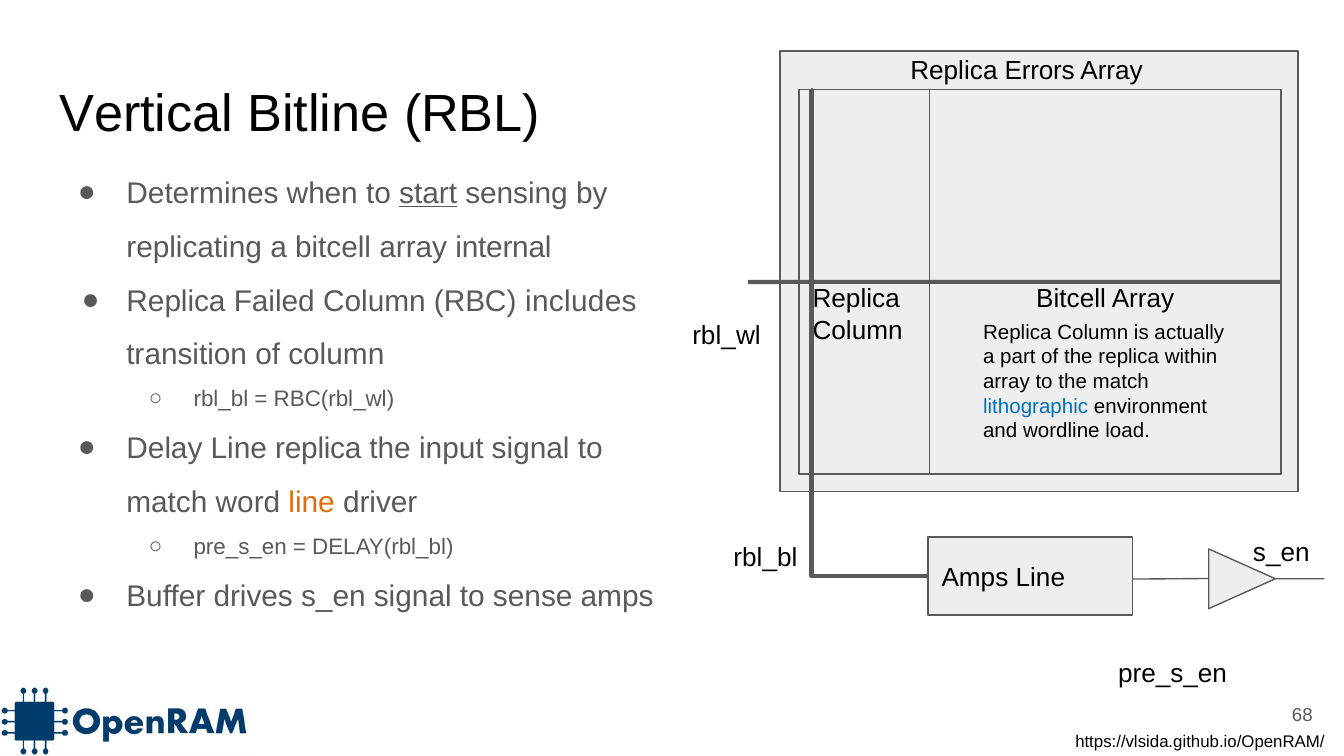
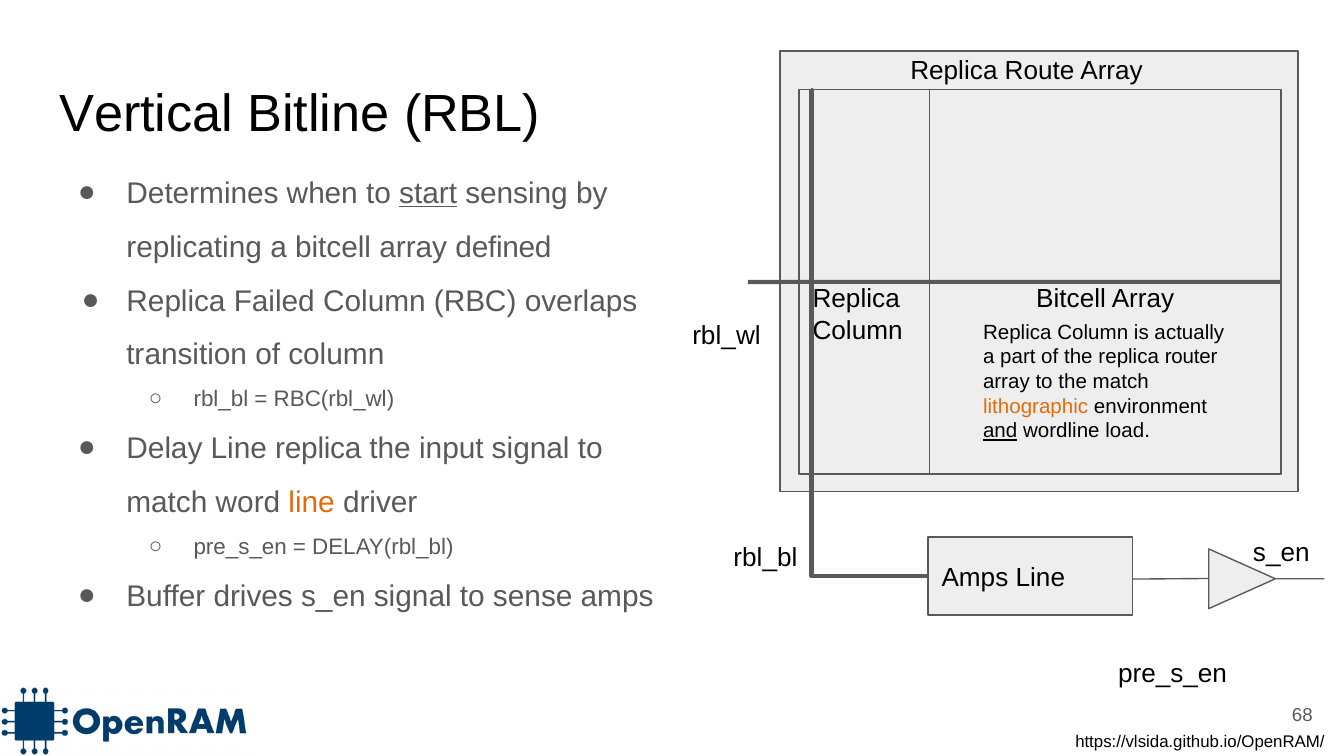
Errors: Errors -> Route
internal: internal -> defined
includes: includes -> overlaps
within: within -> router
lithographic colour: blue -> orange
and underline: none -> present
